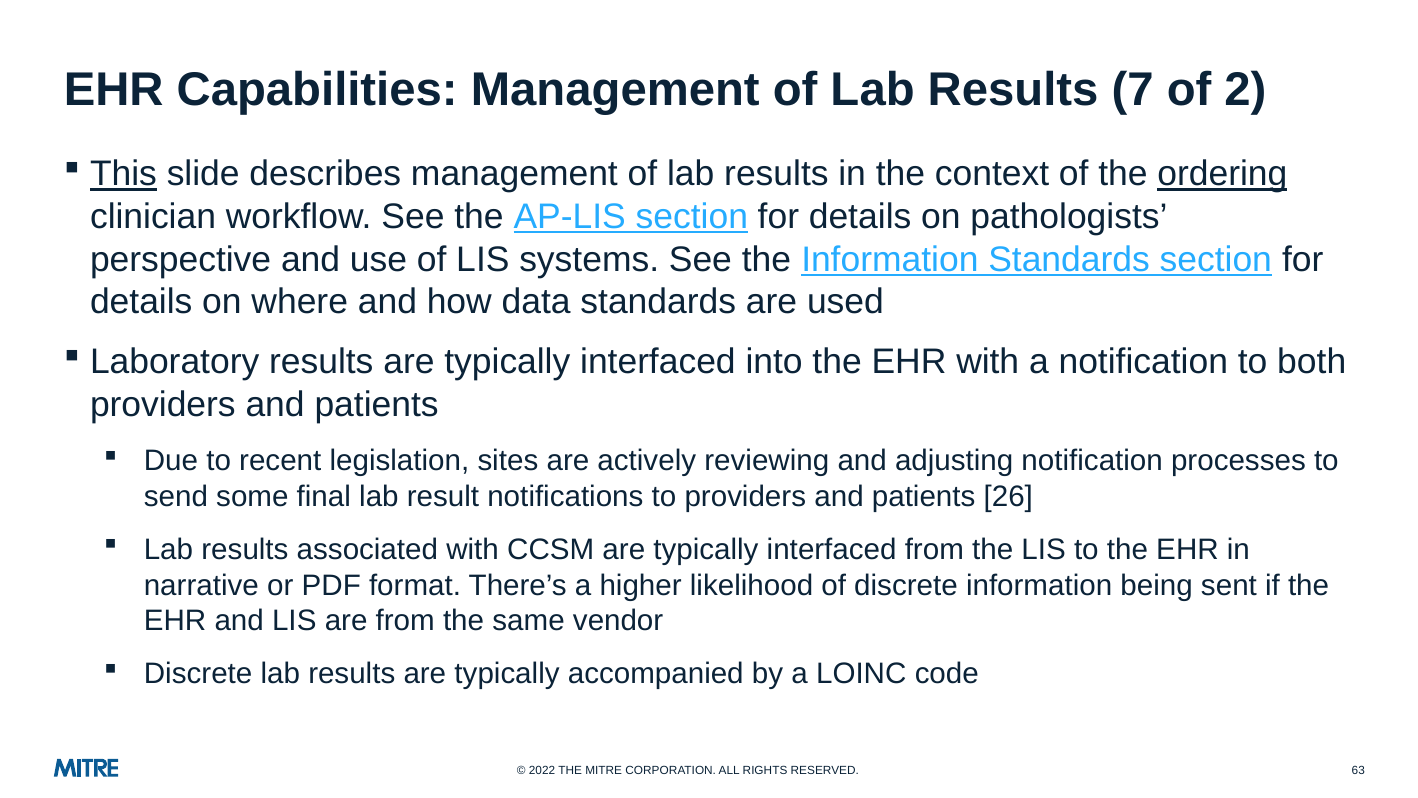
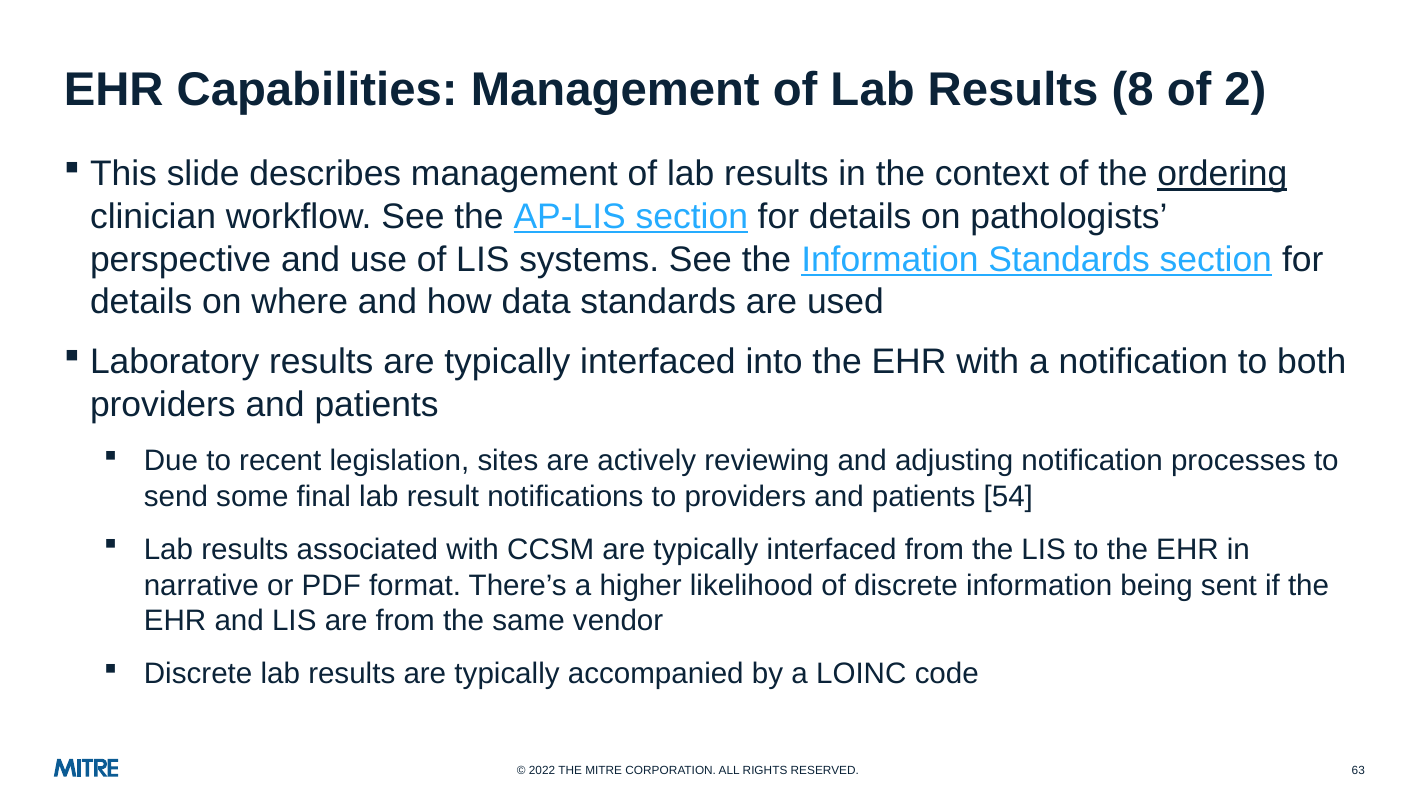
7: 7 -> 8
This underline: present -> none
26: 26 -> 54
